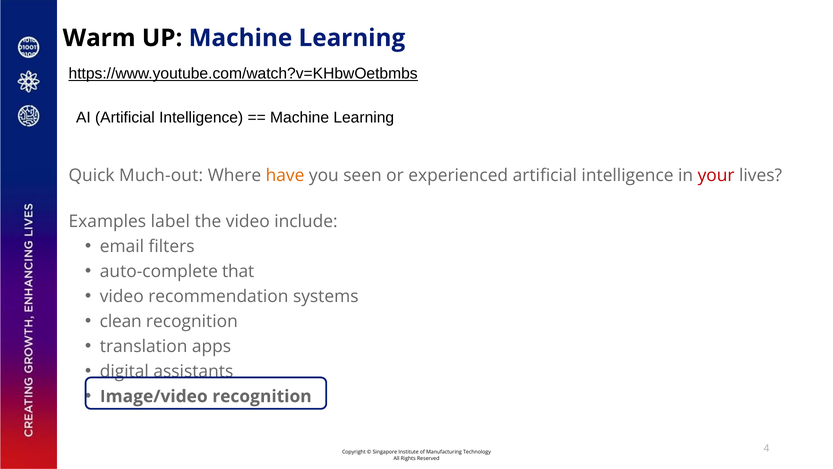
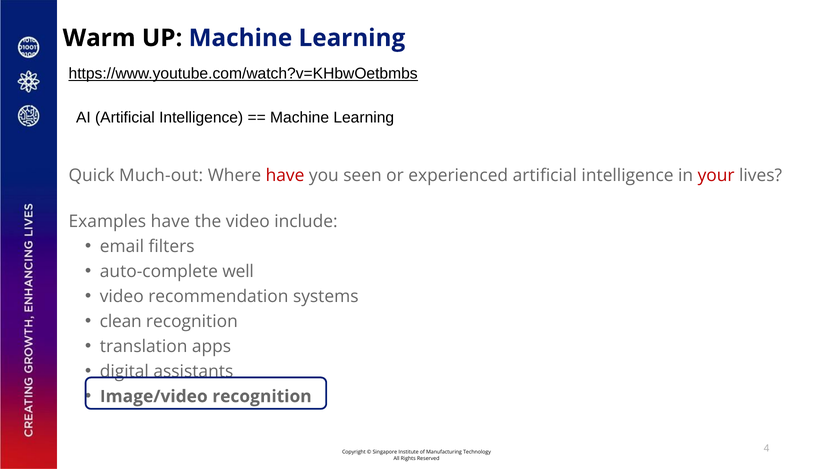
have at (285, 175) colour: orange -> red
Examples label: label -> have
that: that -> well
